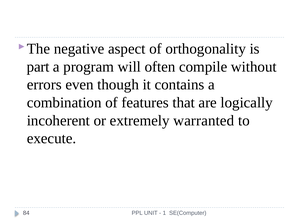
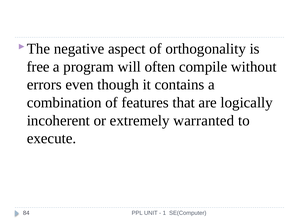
part: part -> free
